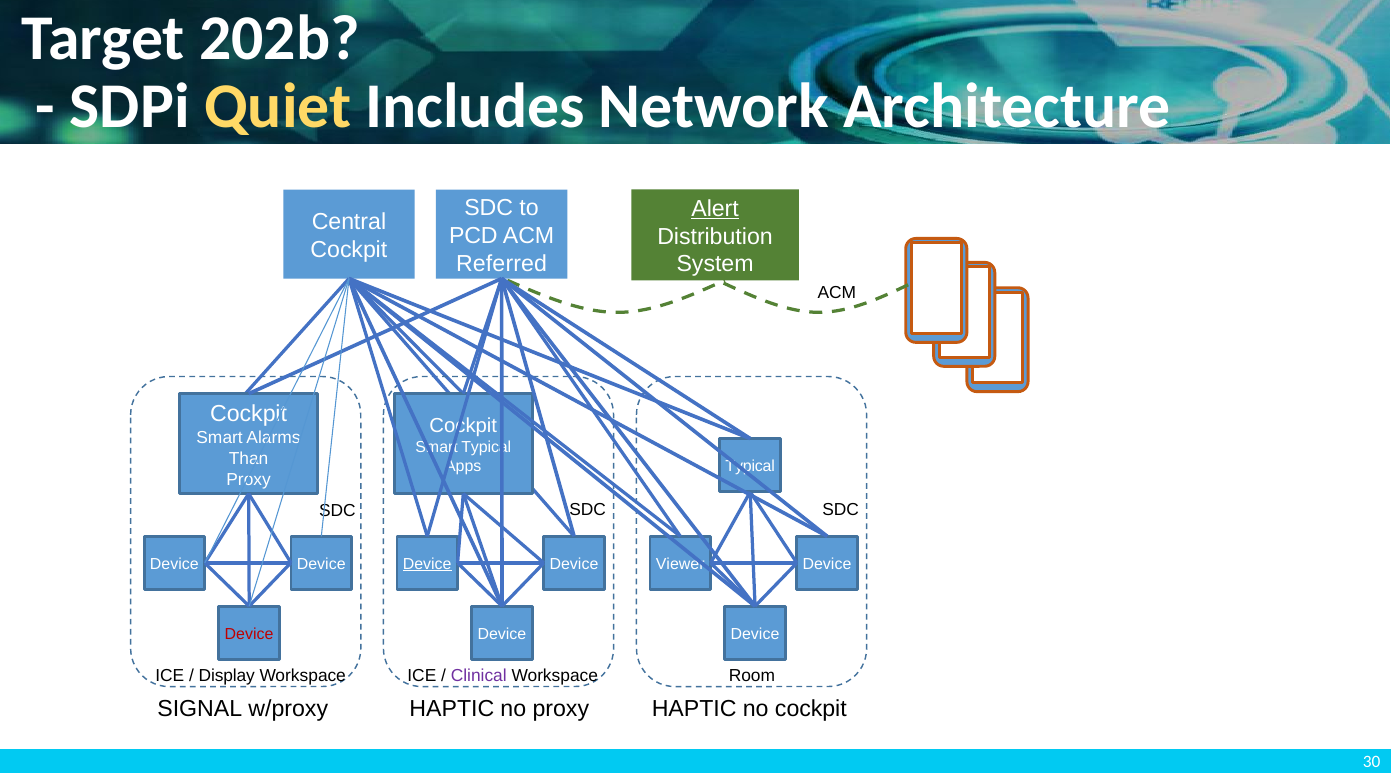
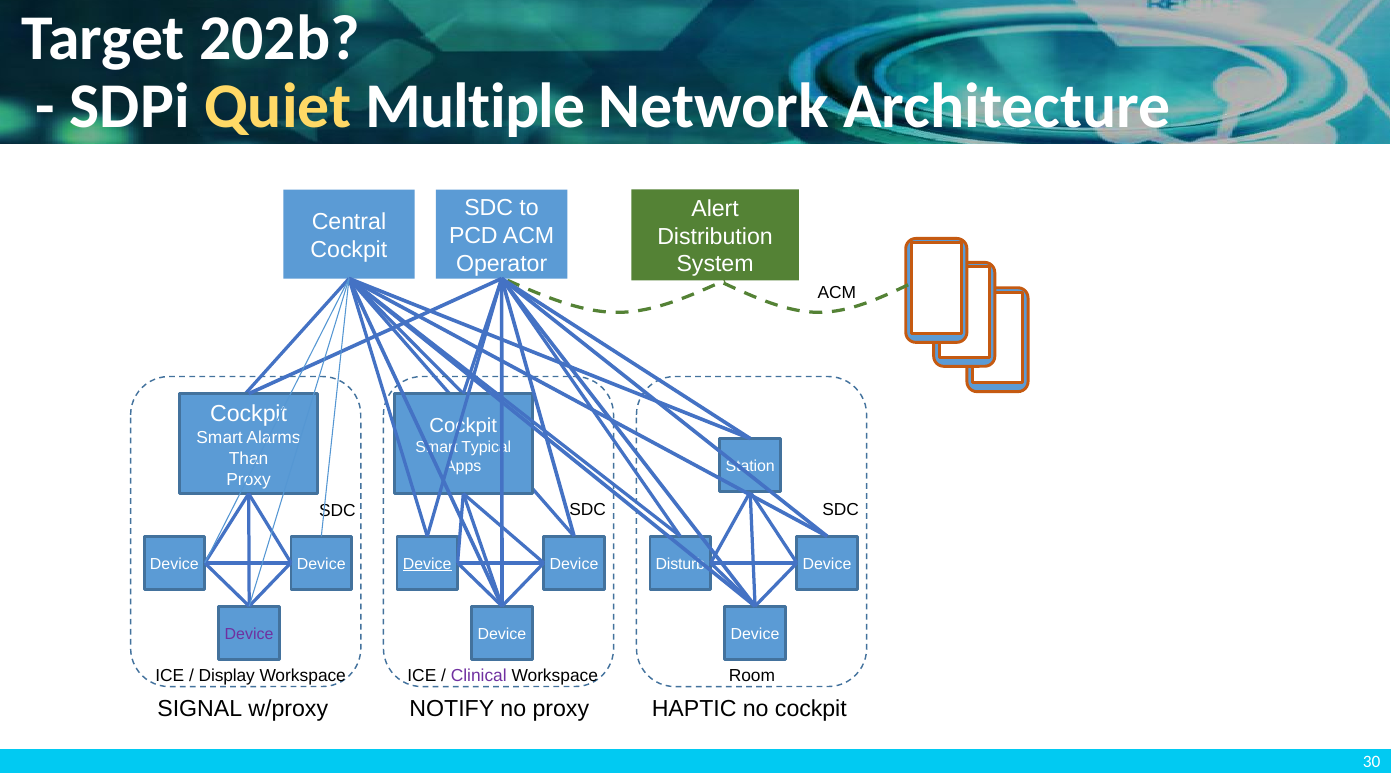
Includes: Includes -> Multiple
Alert underline: present -> none
Referred: Referred -> Operator
Typical at (750, 467): Typical -> Station
Viewer: Viewer -> Disturb
Device at (249, 634) colour: red -> purple
w/proxy HAPTIC: HAPTIC -> NOTIFY
